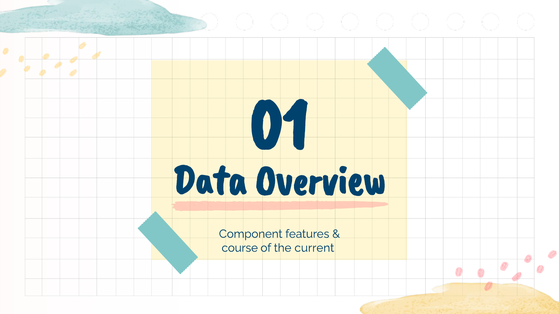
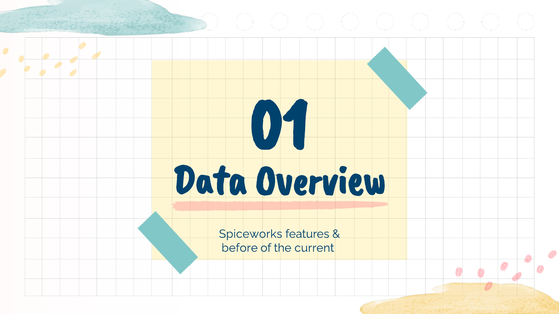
Component: Component -> Spiceworks
course: course -> before
